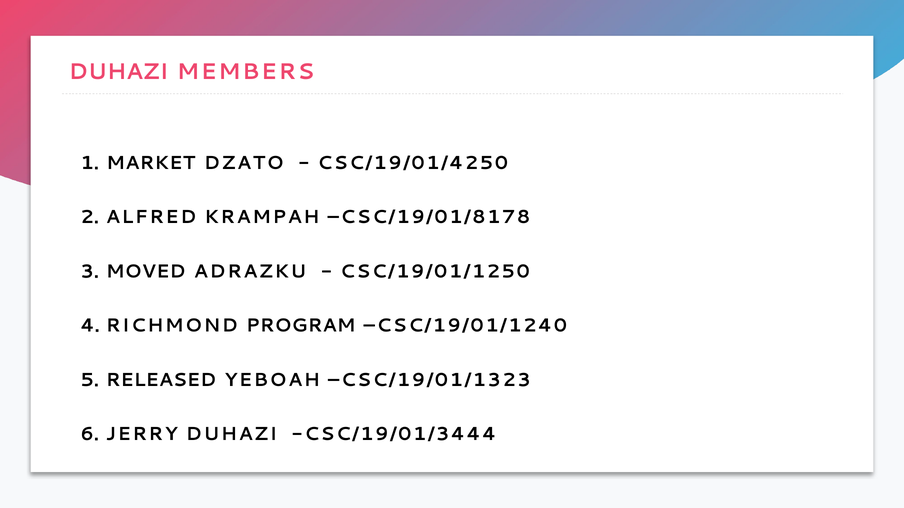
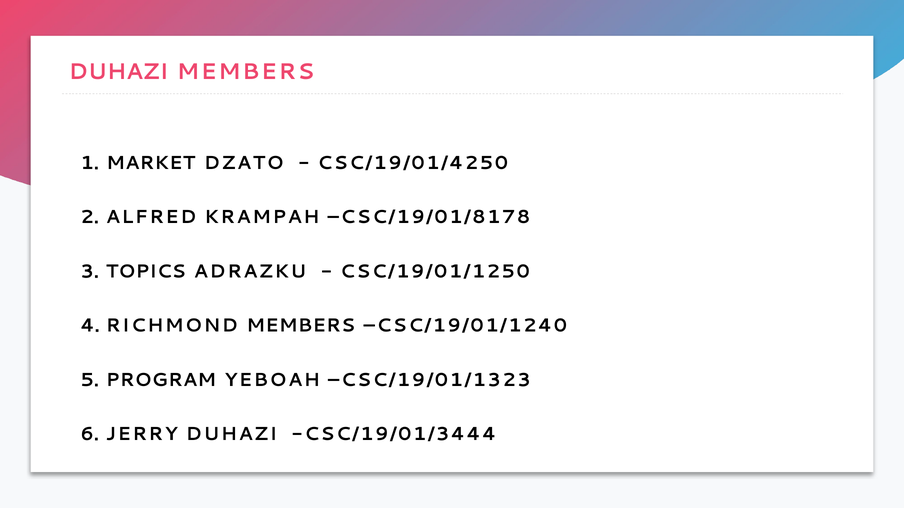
MOVED: MOVED -> TOPICS
RICHMOND PROGRAM: PROGRAM -> MEMBERS
RELEASED: RELEASED -> PROGRAM
